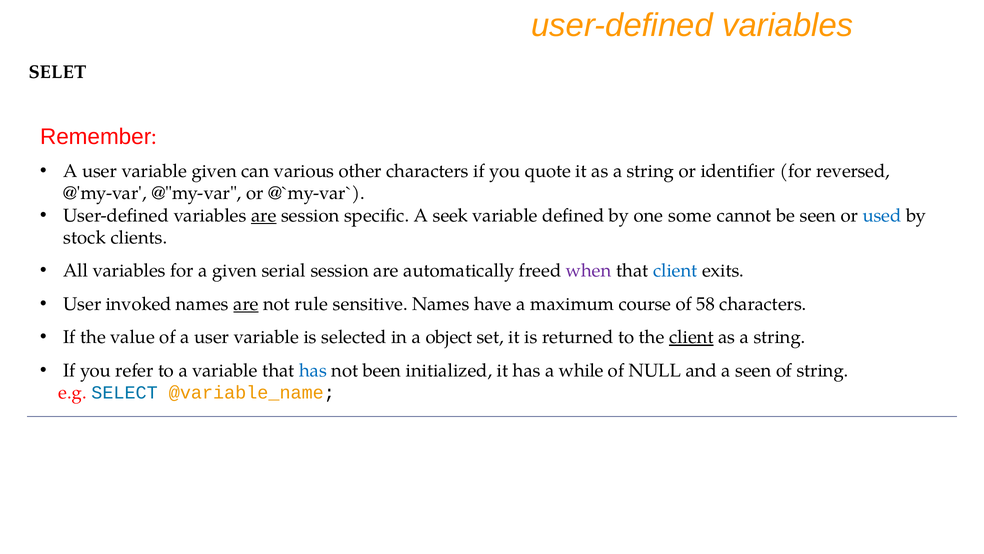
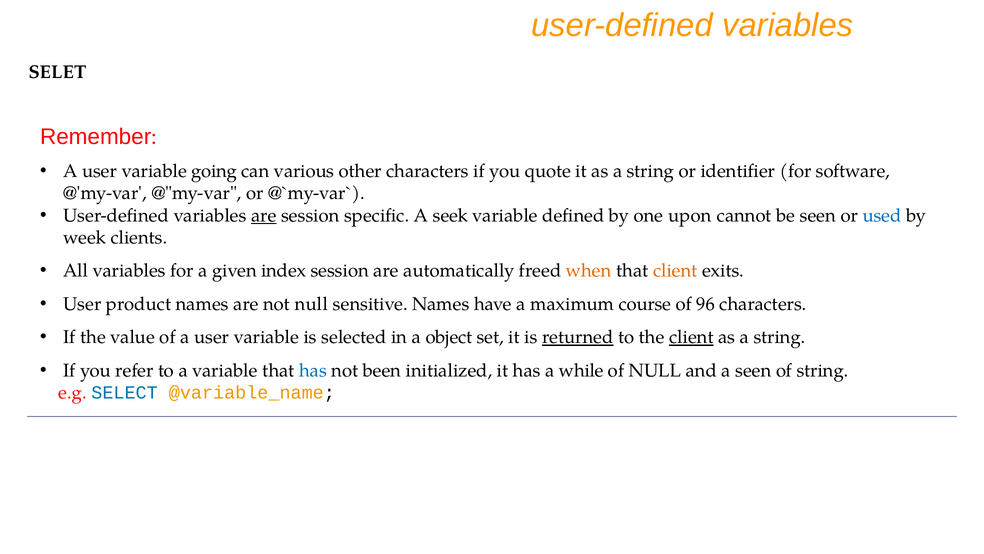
variable given: given -> going
reversed: reversed -> software
some: some -> upon
stock: stock -> week
serial: serial -> index
when colour: purple -> orange
client at (675, 271) colour: blue -> orange
invoked: invoked -> product
are at (246, 304) underline: present -> none
not rule: rule -> null
58: 58 -> 96
returned underline: none -> present
